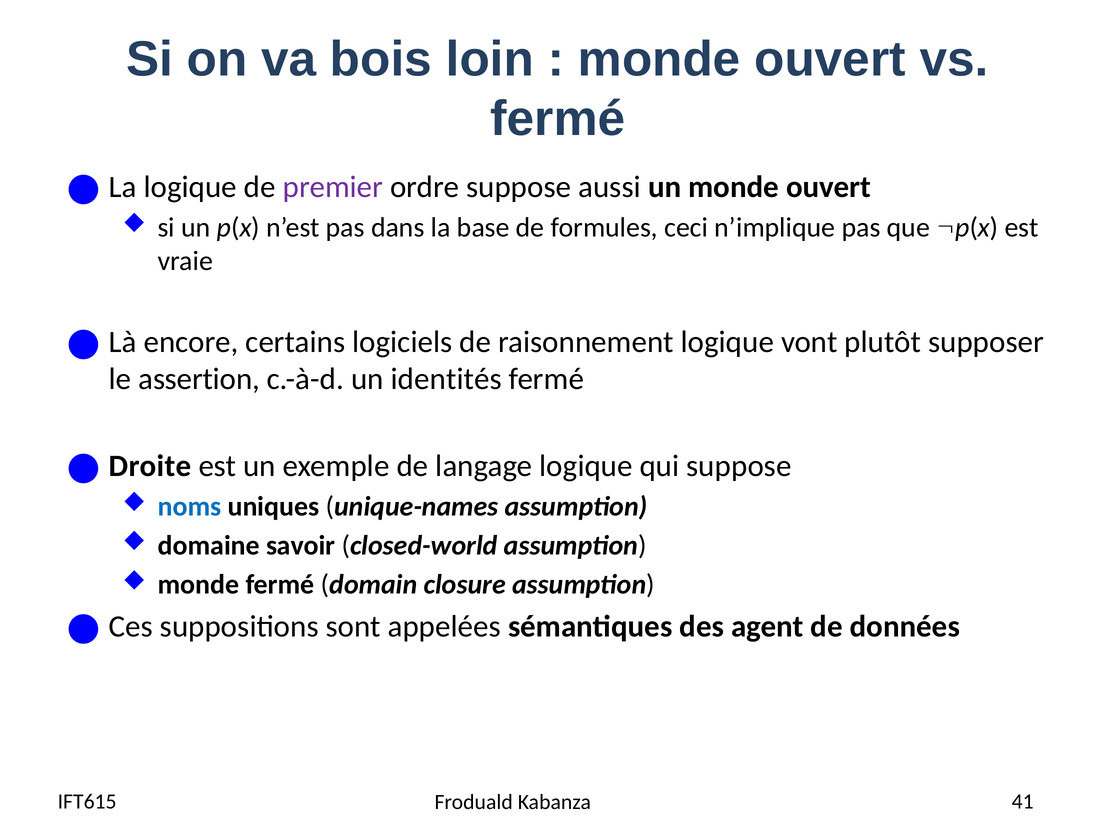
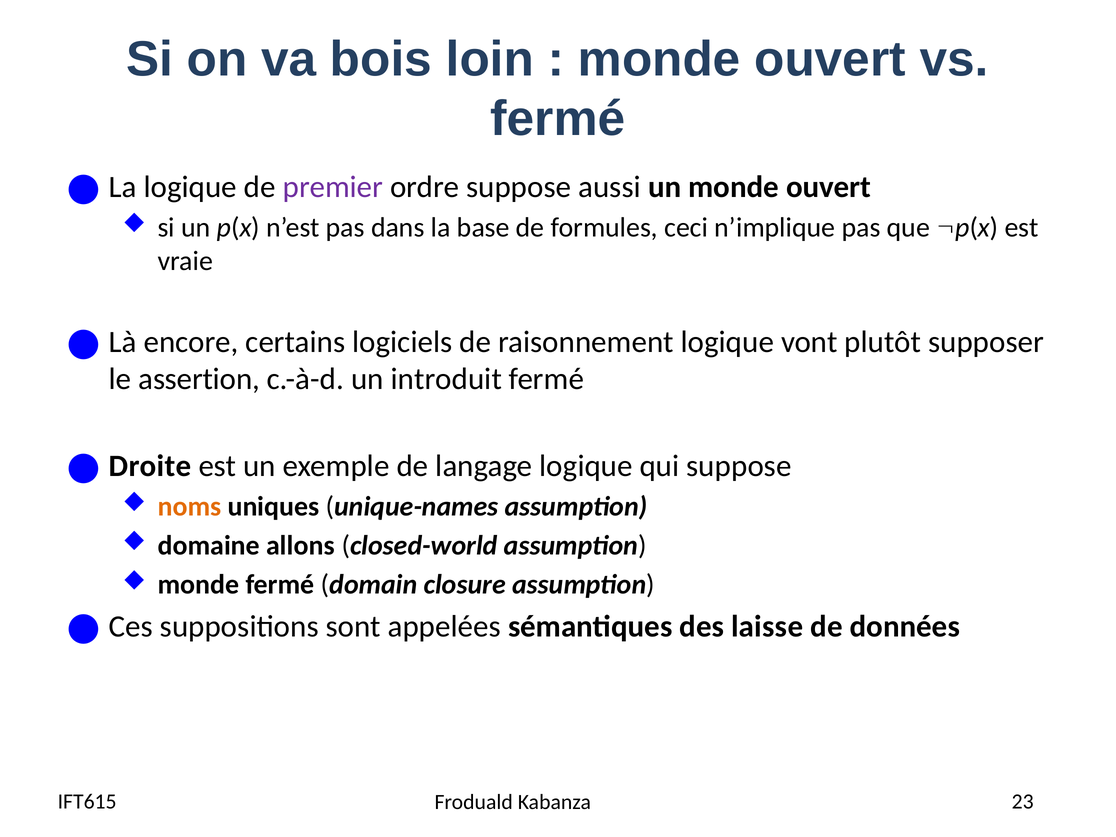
identités: identités -> introduit
noms colour: blue -> orange
savoir: savoir -> allons
agent: agent -> laisse
41: 41 -> 23
